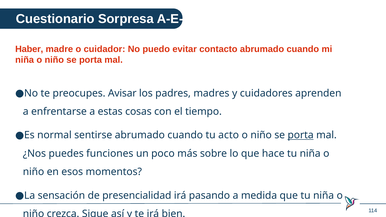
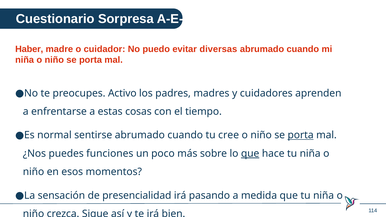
contacto: contacto -> diversas
Avisar: Avisar -> Activo
acto: acto -> cree
que at (250, 154) underline: none -> present
